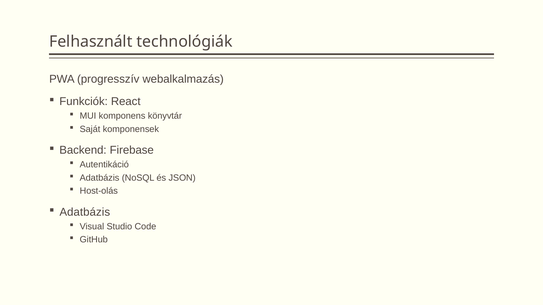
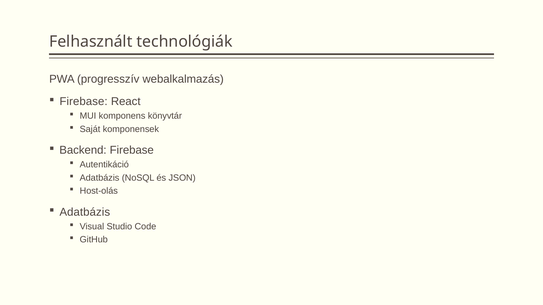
Funkciók at (84, 102): Funkciók -> Firebase
